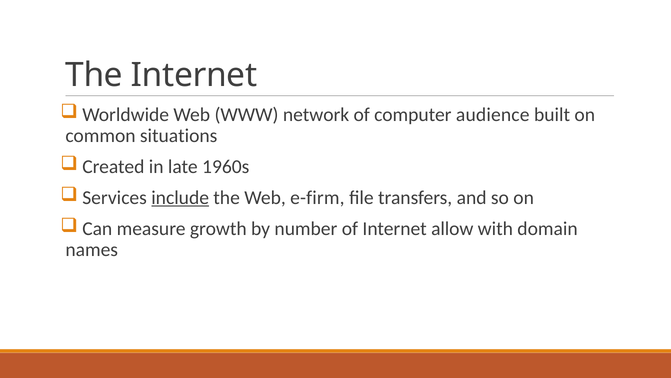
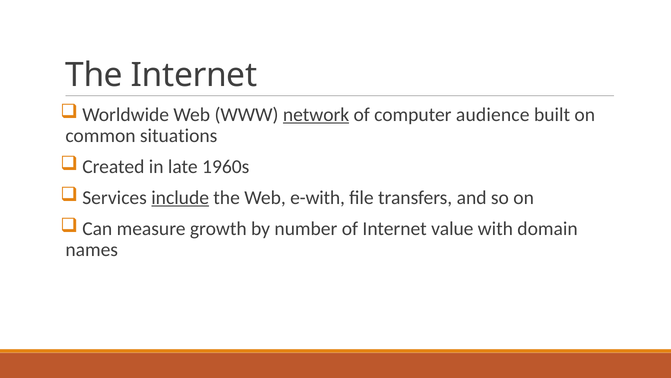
network underline: none -> present
e-firm: e-firm -> e-with
allow: allow -> value
